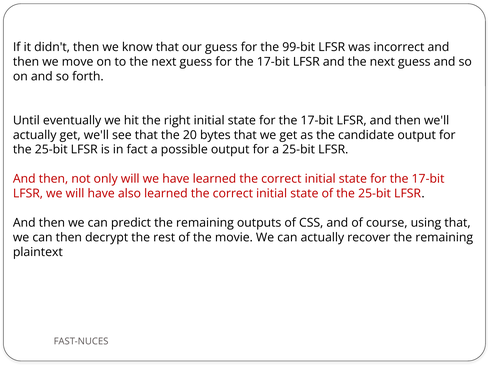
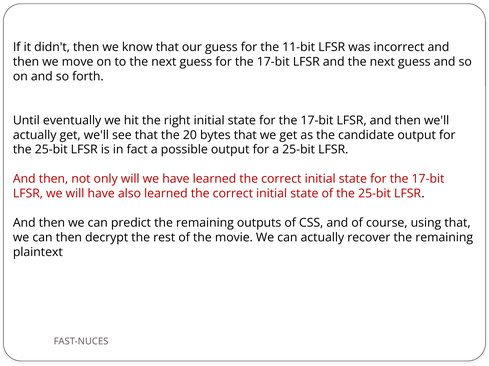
99-bit: 99-bit -> 11-bit
